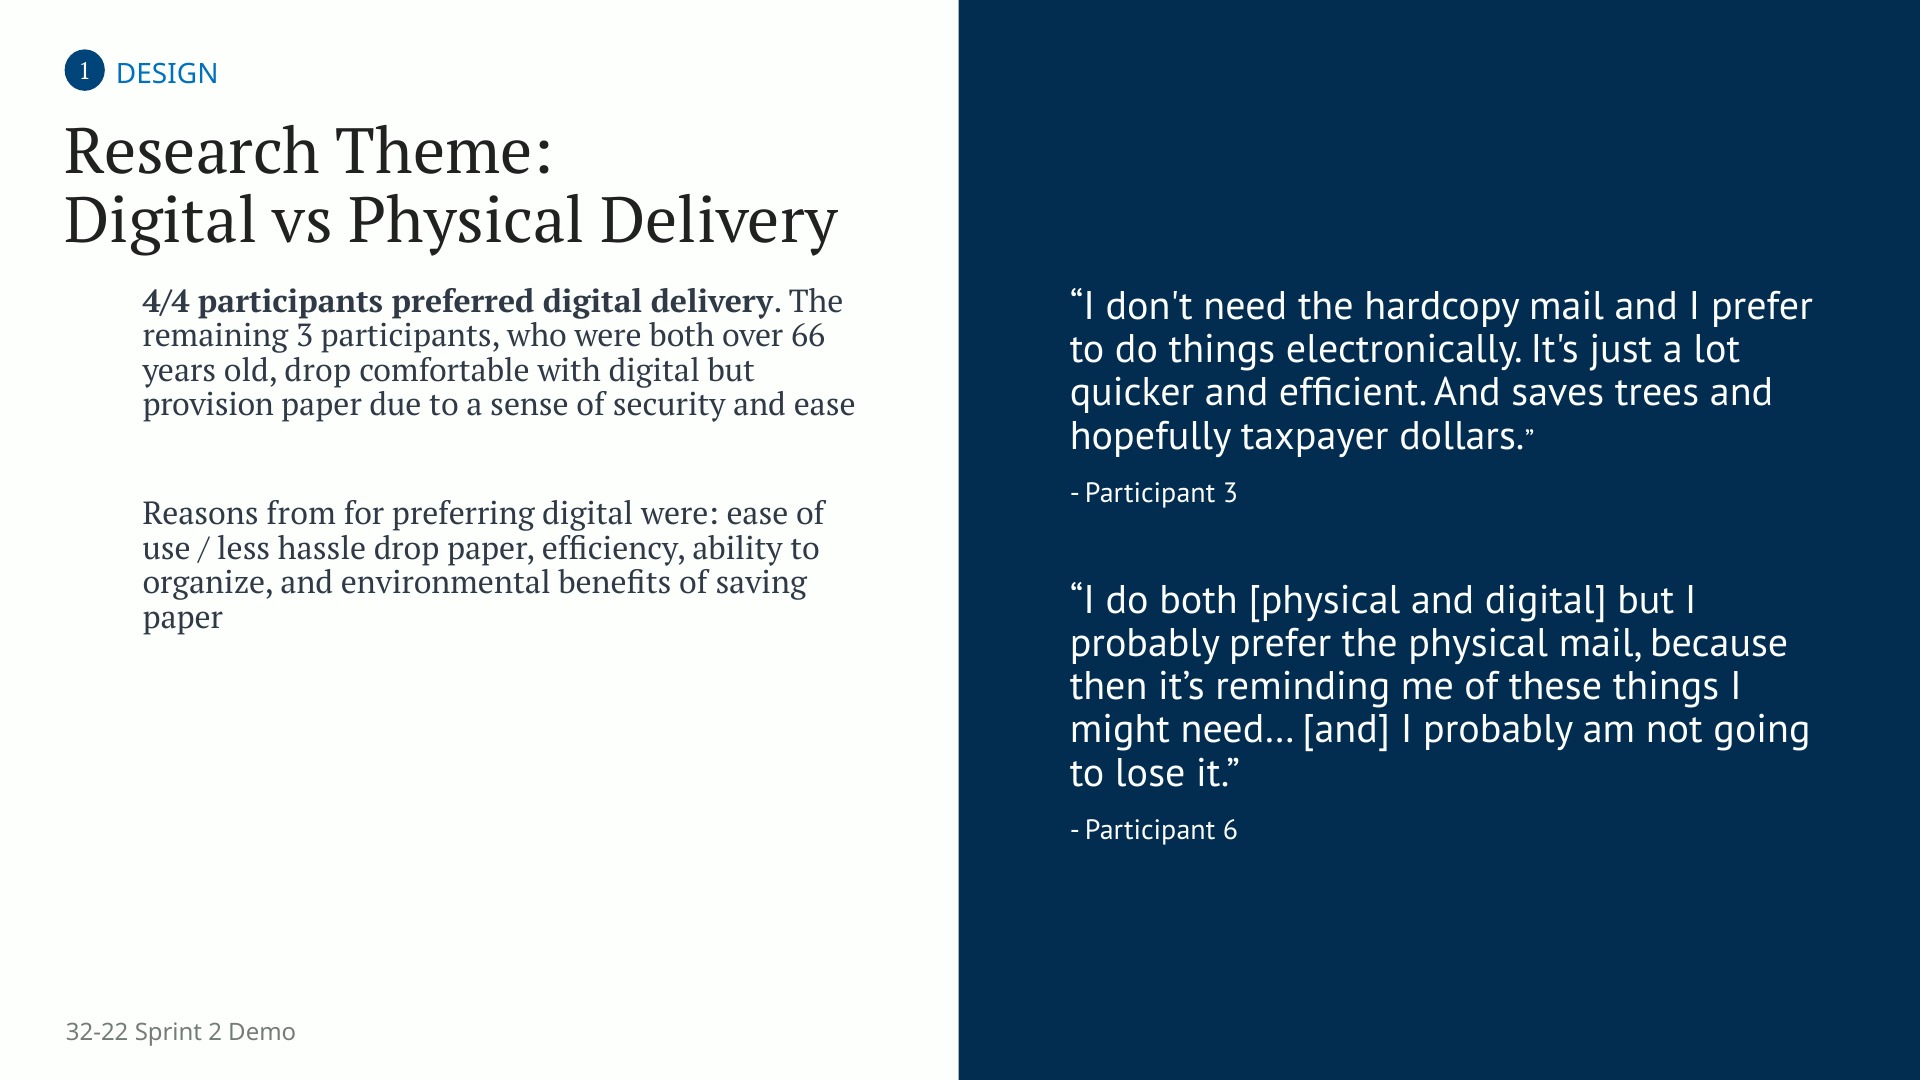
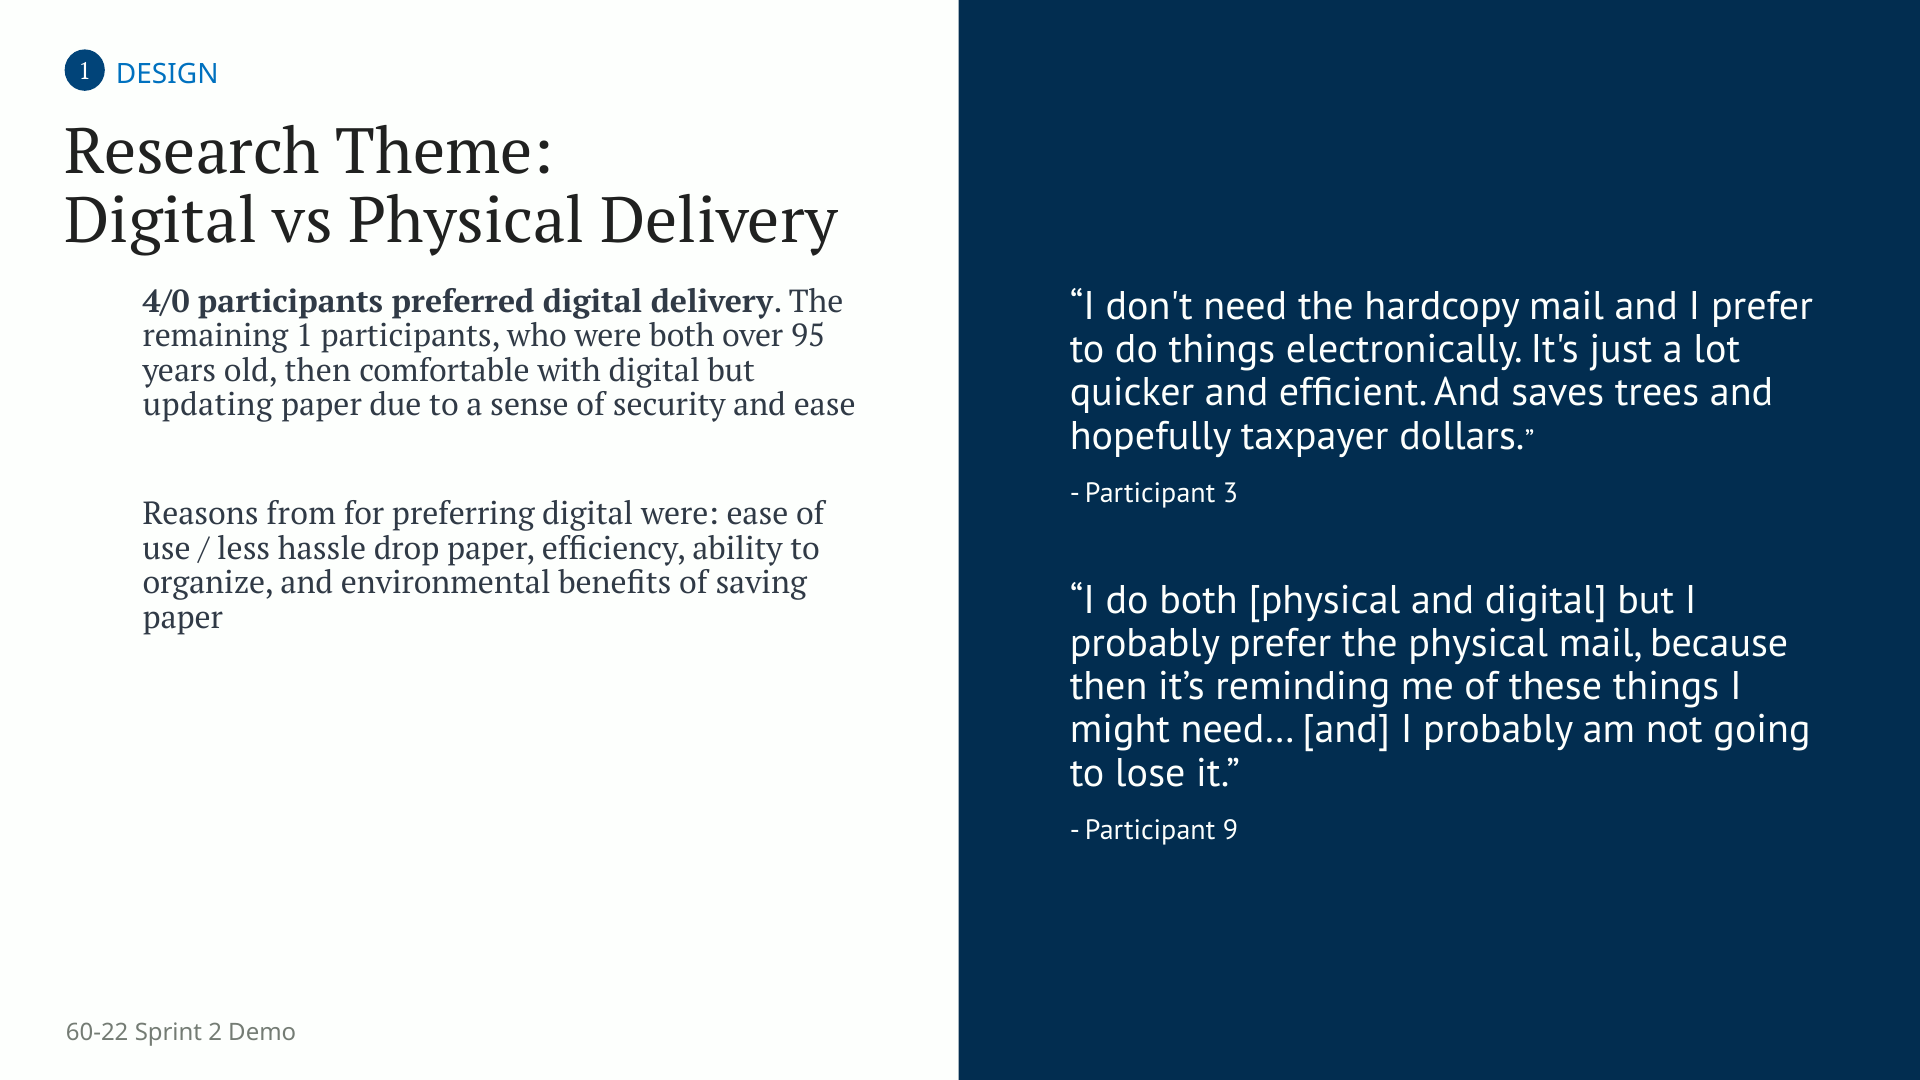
4/4: 4/4 -> 4/0
remaining 3: 3 -> 1
66: 66 -> 95
old drop: drop -> then
provision: provision -> updating
6: 6 -> 9
32-22: 32-22 -> 60-22
